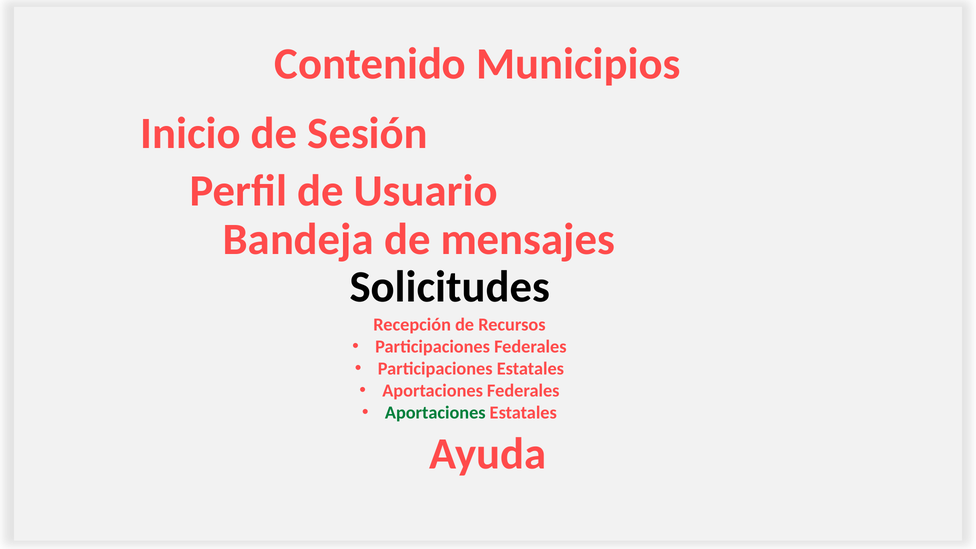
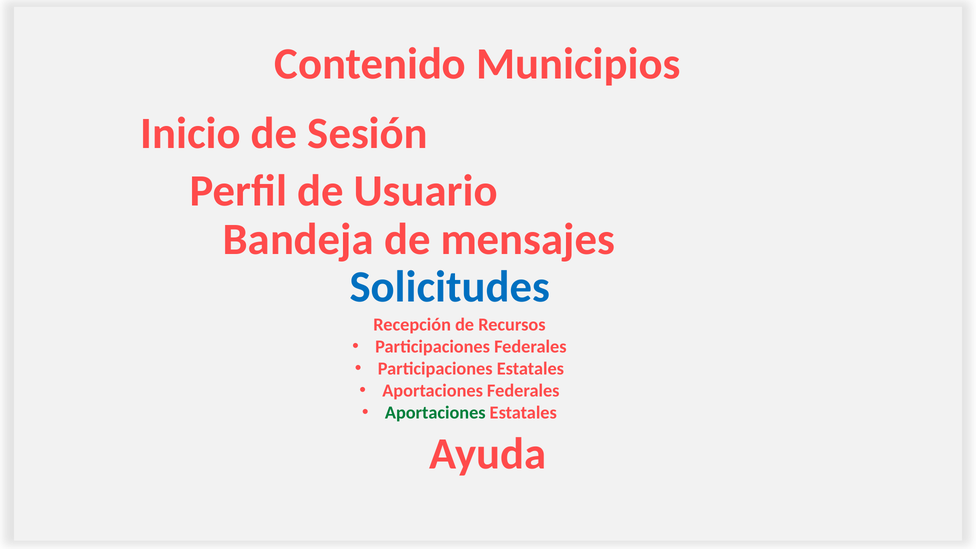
Solicitudes colour: black -> blue
